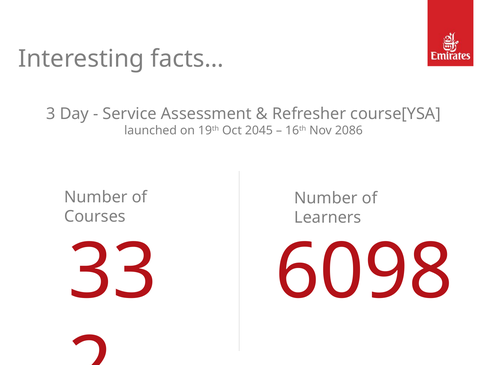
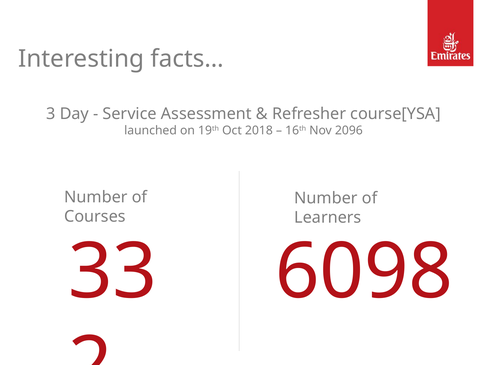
2045: 2045 -> 2018
2086: 2086 -> 2096
